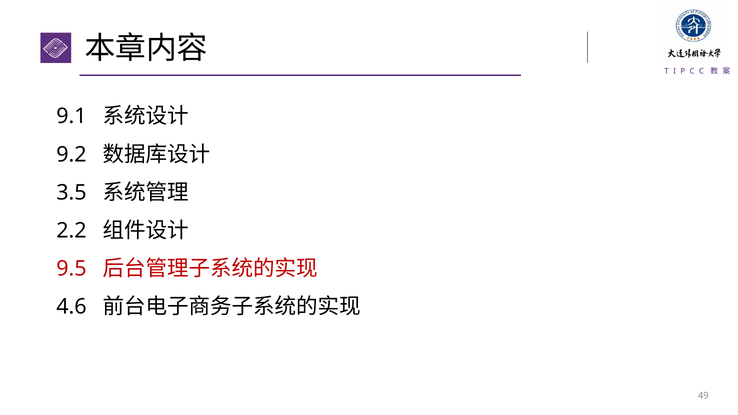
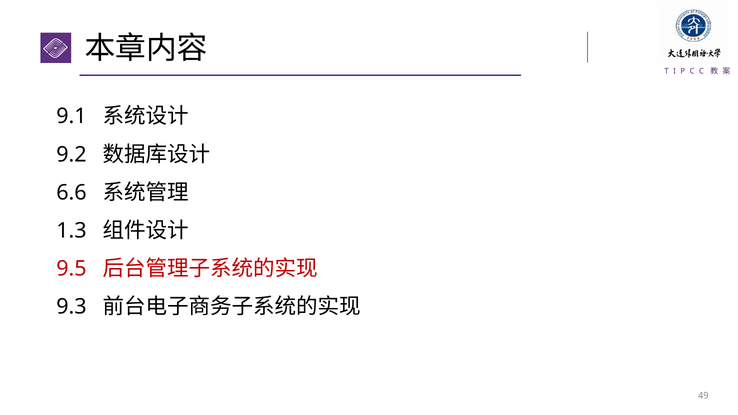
3.5: 3.5 -> 6.6
2.2: 2.2 -> 1.3
4.6: 4.6 -> 9.3
